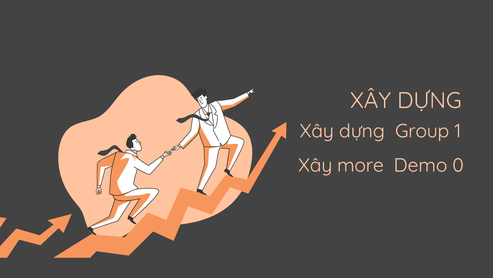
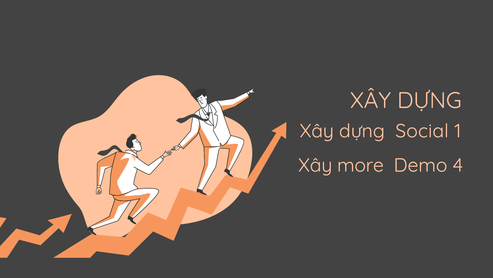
Group: Group -> Social
0: 0 -> 4
